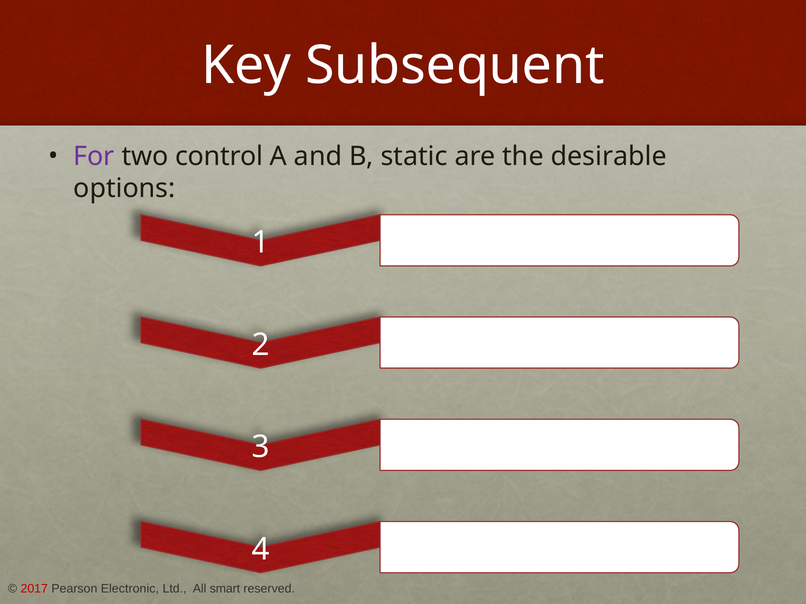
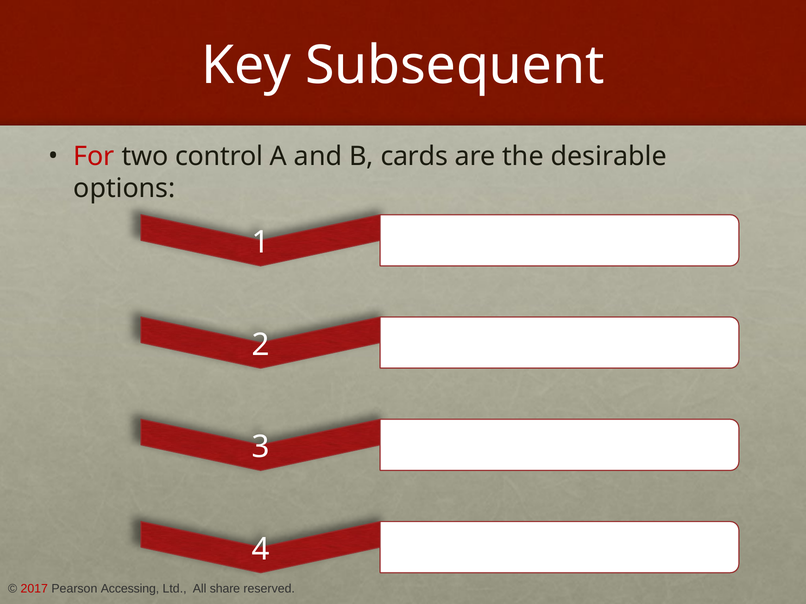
For colour: purple -> red
static: static -> cards
Electronic: Electronic -> Accessing
smart: smart -> share
